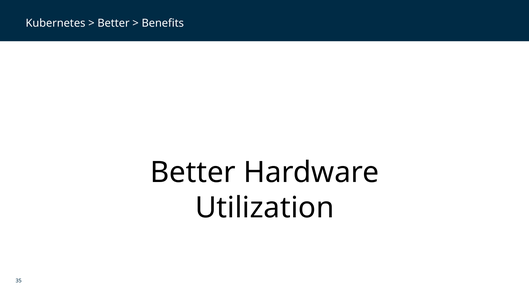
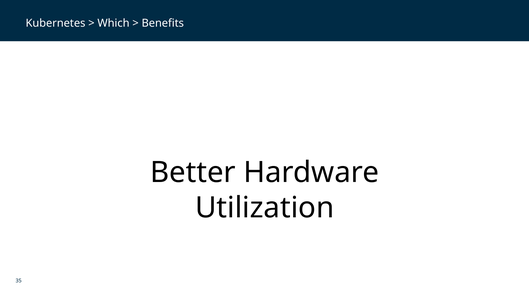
Better at (114, 23): Better -> Which
